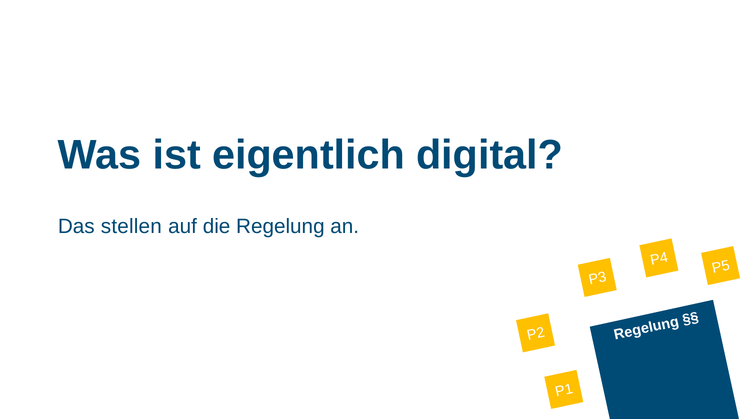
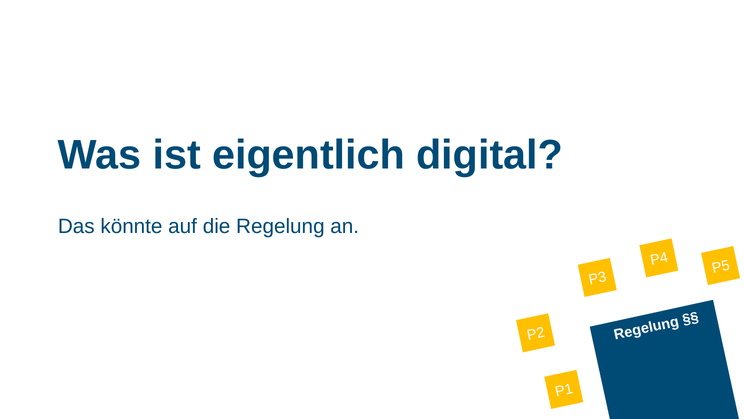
stellen: stellen -> könnte
